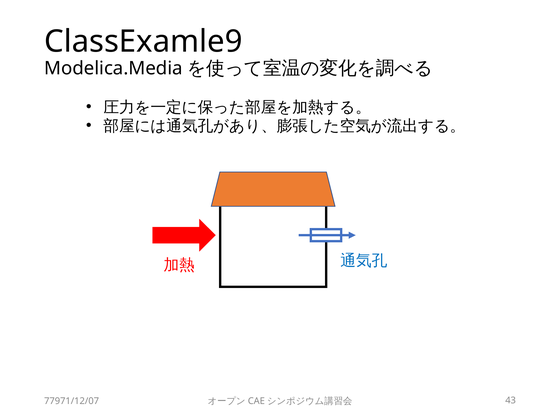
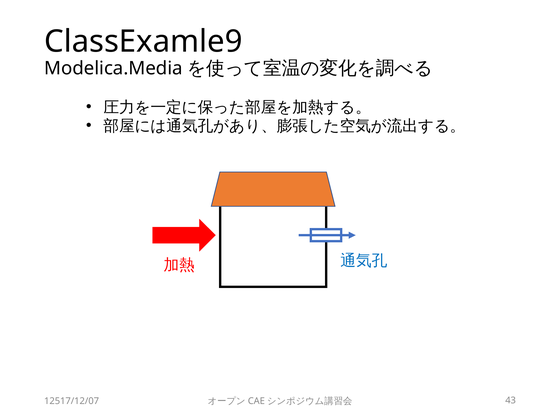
77971/12/07: 77971/12/07 -> 12517/12/07
